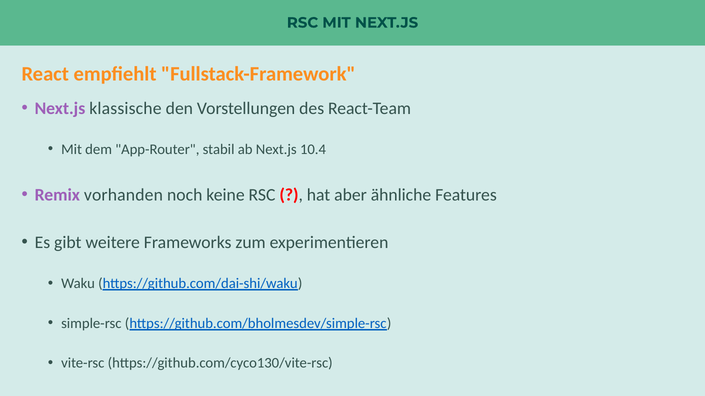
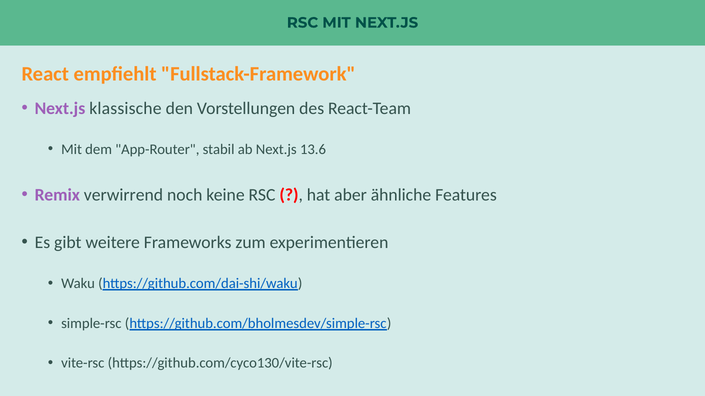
10.4: 10.4 -> 13.6
vorhanden: vorhanden -> verwirrend
